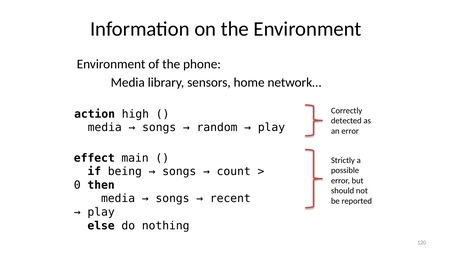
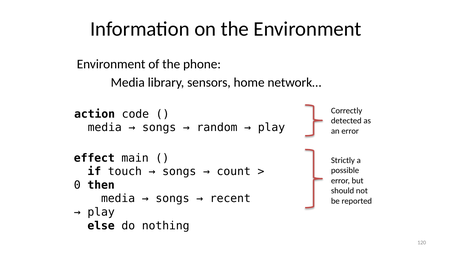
high: high -> code
being: being -> touch
